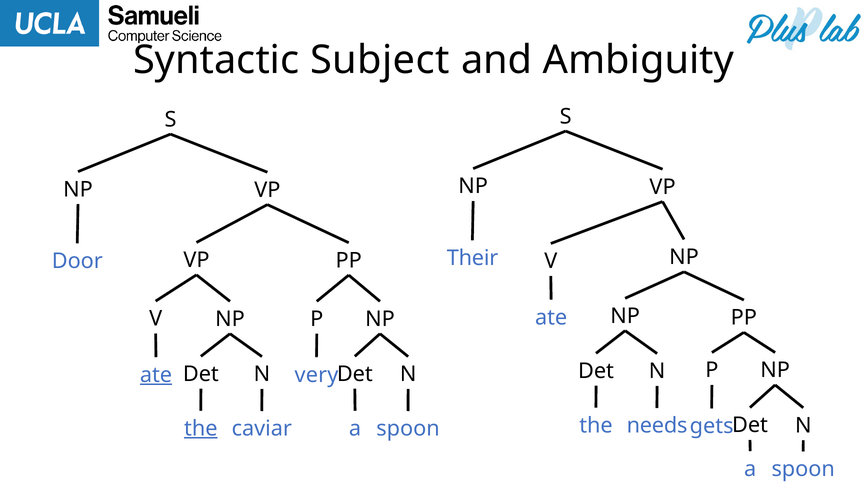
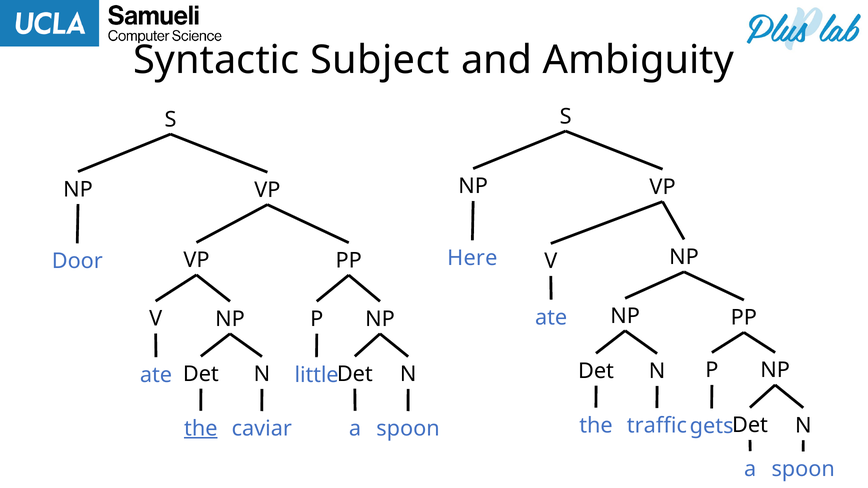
Their: Their -> Here
ate at (156, 375) underline: present -> none
very: very -> little
needs: needs -> traffic
